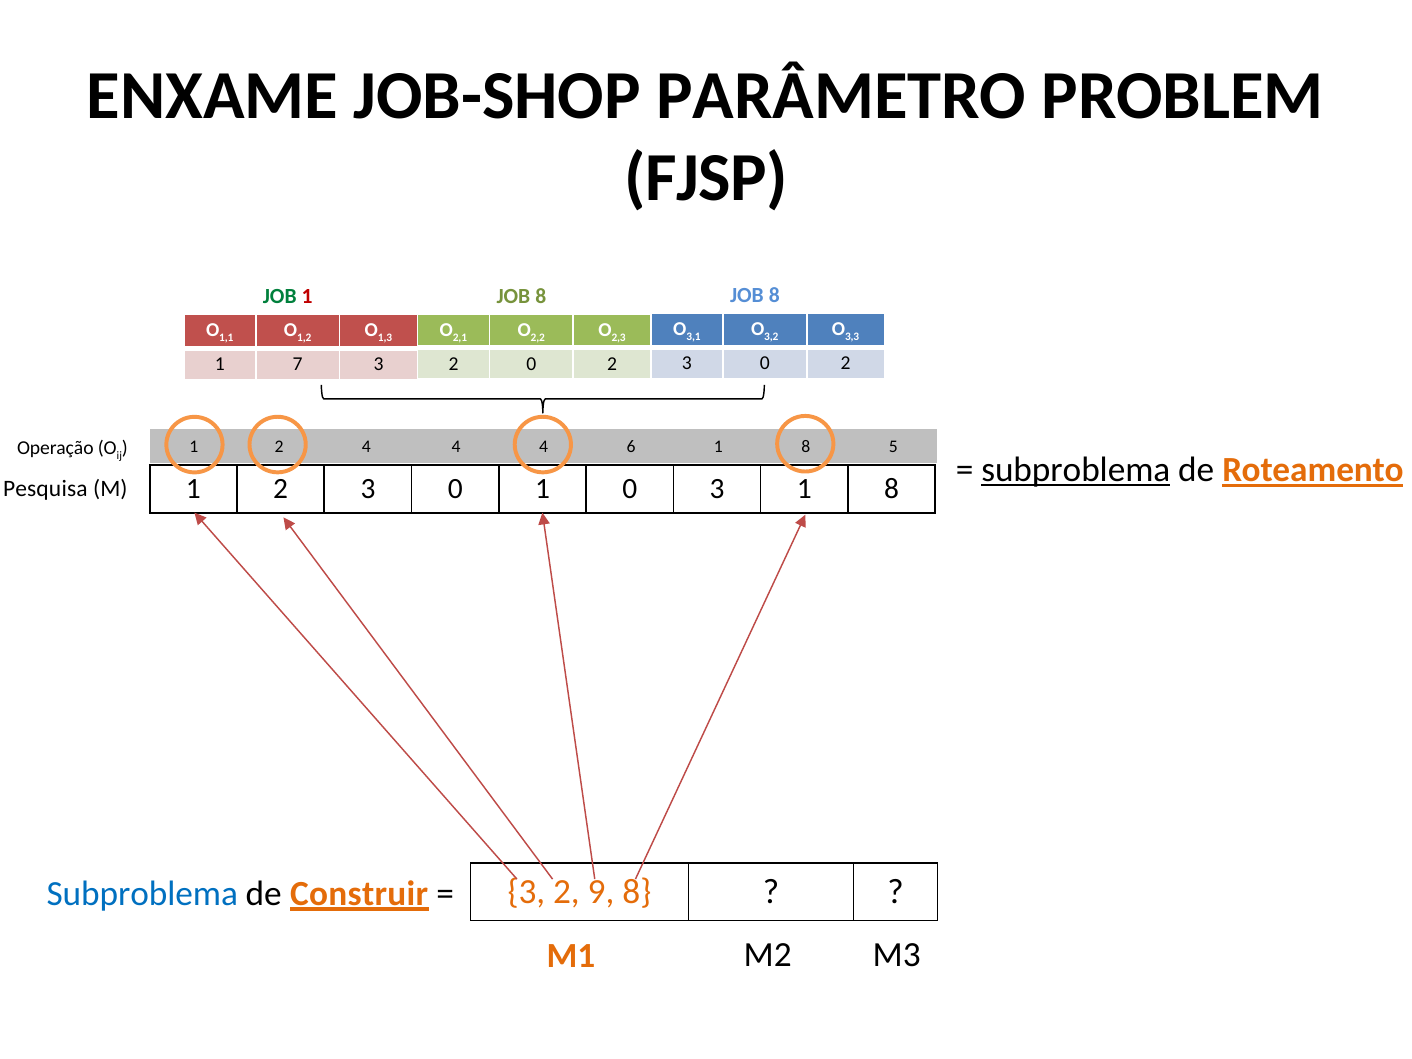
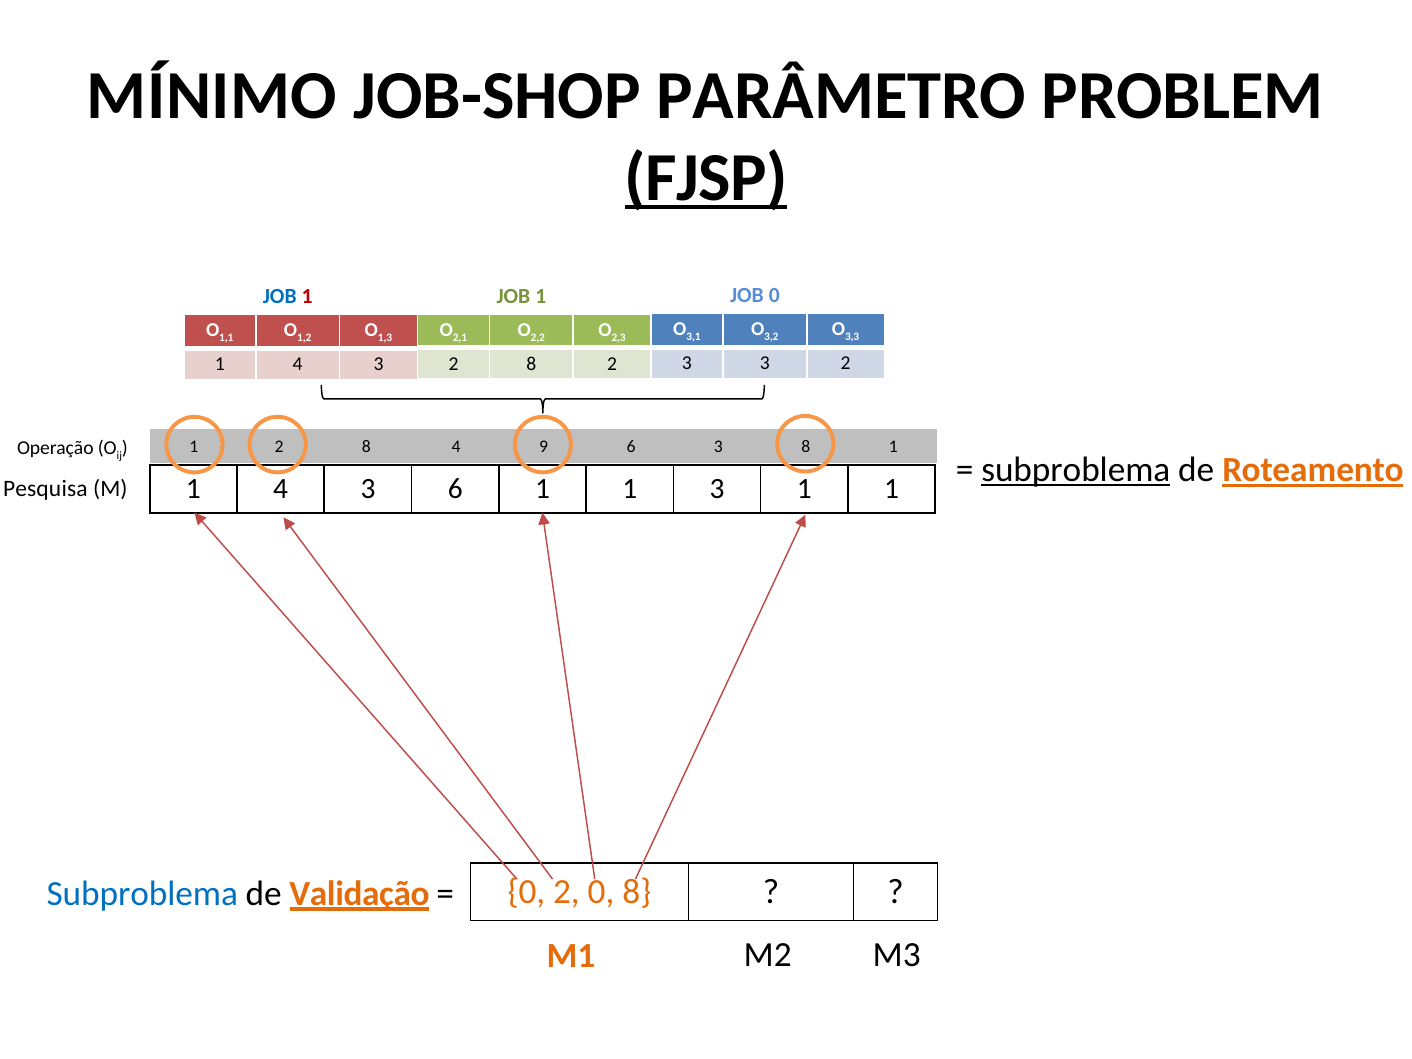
ENXAME: ENXAME -> MÍNIMO
FJSP underline: none -> present
8 at (774, 295): 8 -> 0
JOB at (280, 296) colour: green -> blue
8 at (541, 296): 8 -> 1
0 at (765, 363): 0 -> 3
0 at (531, 364): 0 -> 8
7 at (298, 364): 7 -> 4
1 2 4: 4 -> 8
4 at (544, 446): 4 -> 9
6 1: 1 -> 3
8 5: 5 -> 1
2 at (281, 489): 2 -> 4
0 at (455, 489): 0 -> 6
0 at (630, 489): 0 -> 1
3 1 8: 8 -> 1
Construir: Construir -> Validação
3 at (526, 892): 3 -> 0
2 9: 9 -> 0
